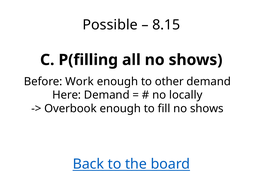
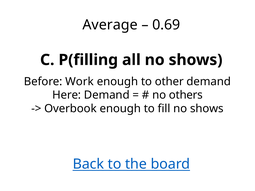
Possible: Possible -> Average
8.15: 8.15 -> 0.69
locally: locally -> others
